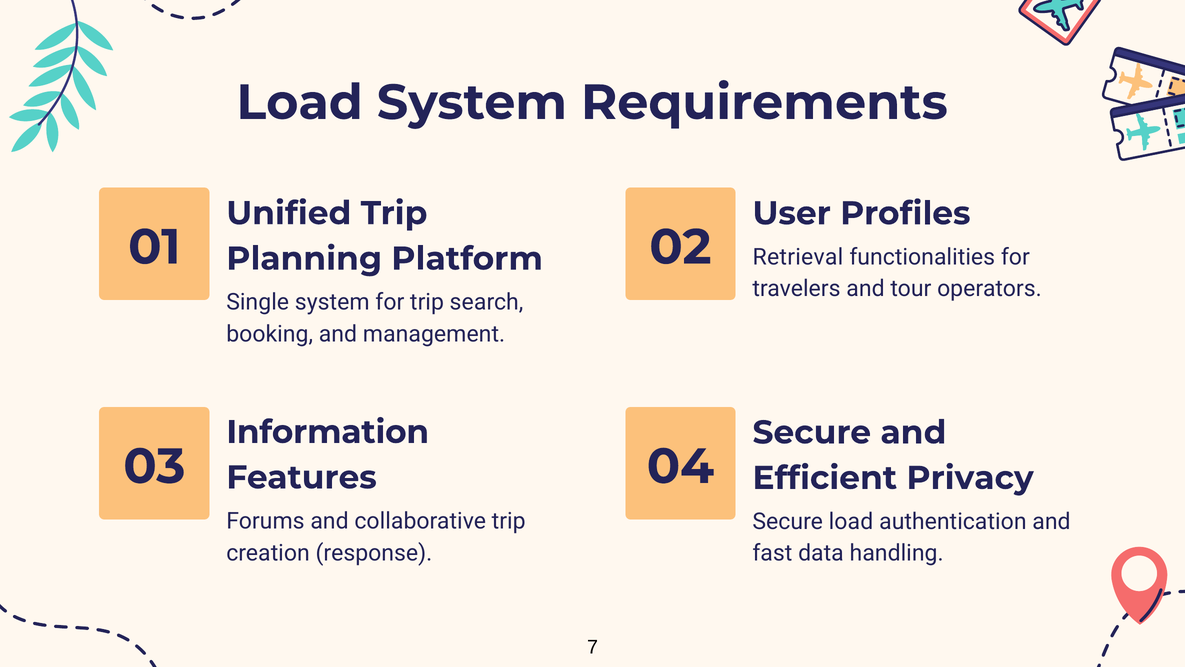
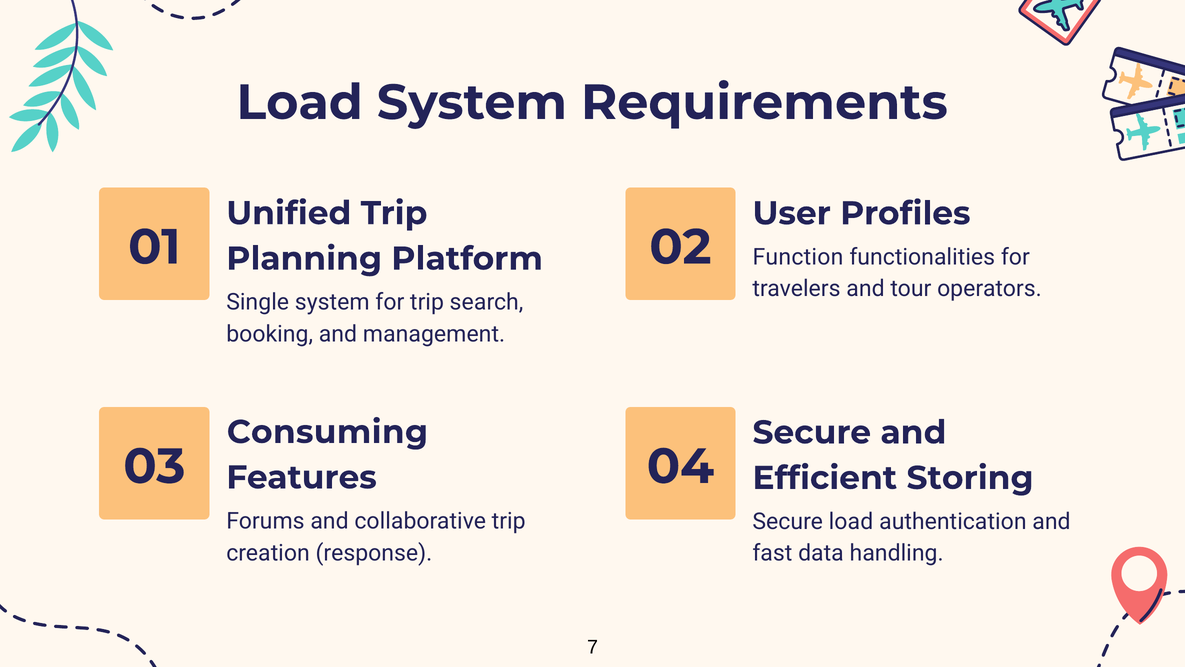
Retrieval: Retrieval -> Function
Information: Information -> Consuming
Privacy: Privacy -> Storing
